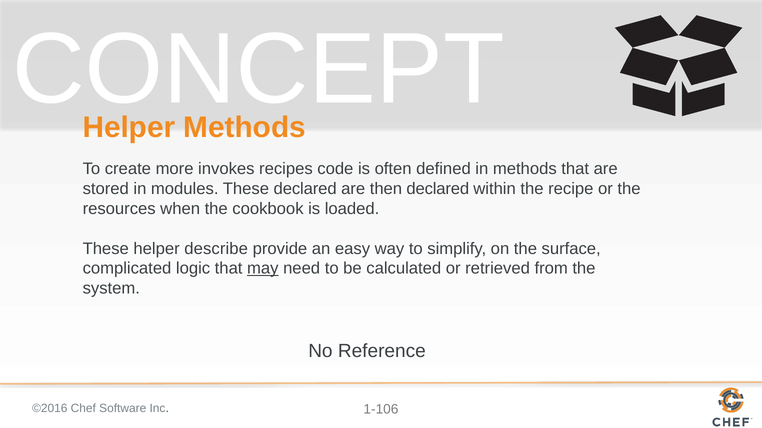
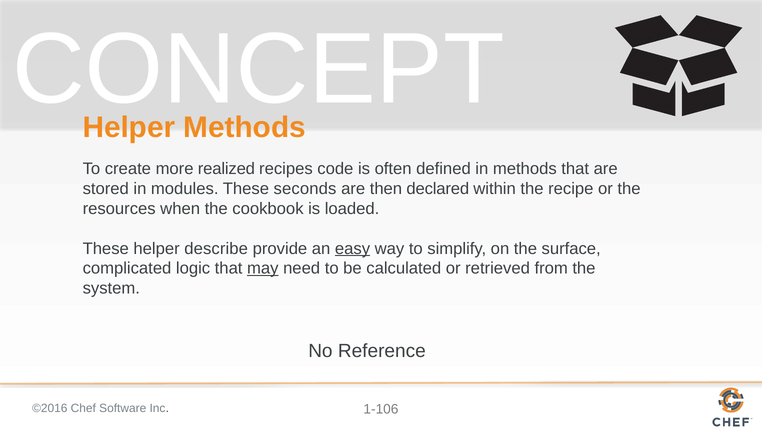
invokes: invokes -> realized
These declared: declared -> seconds
easy underline: none -> present
